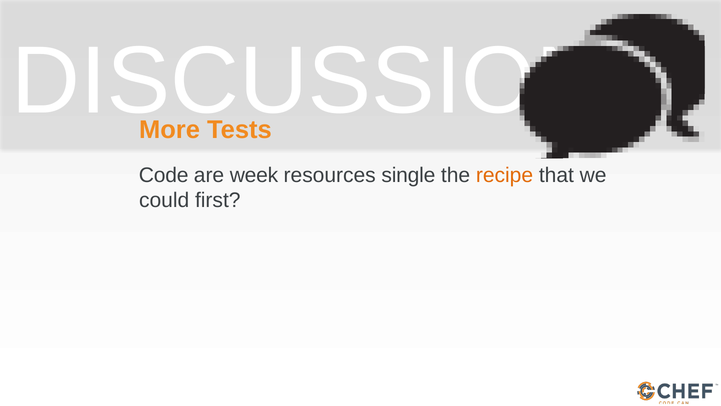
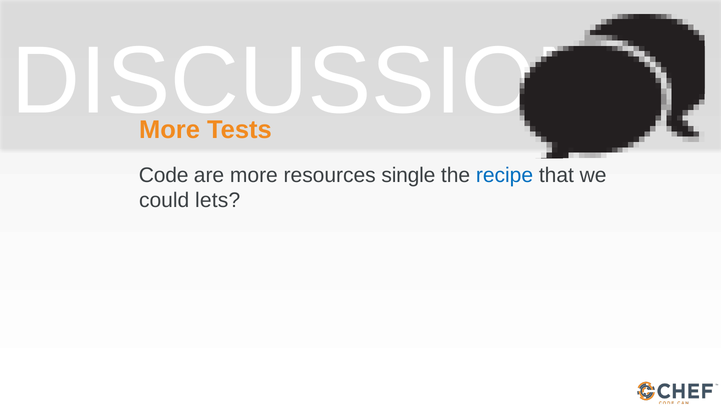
are week: week -> more
recipe colour: orange -> blue
first: first -> lets
